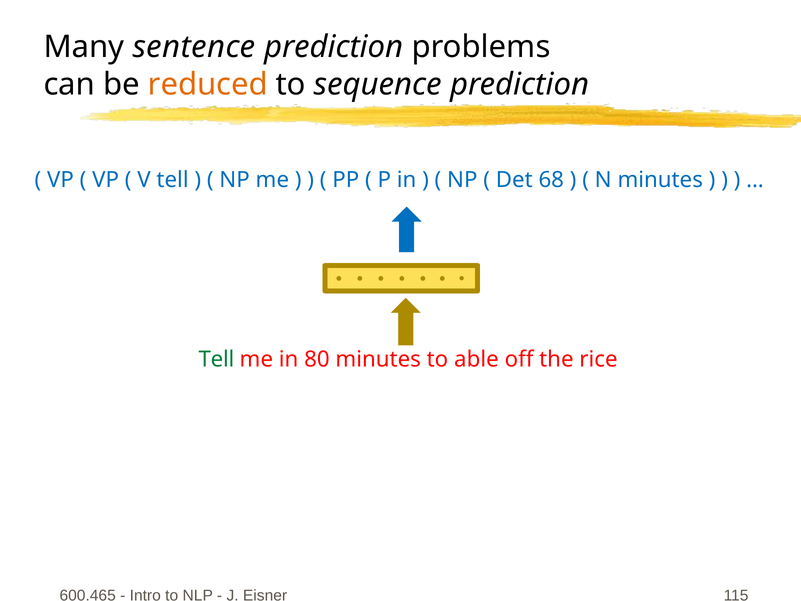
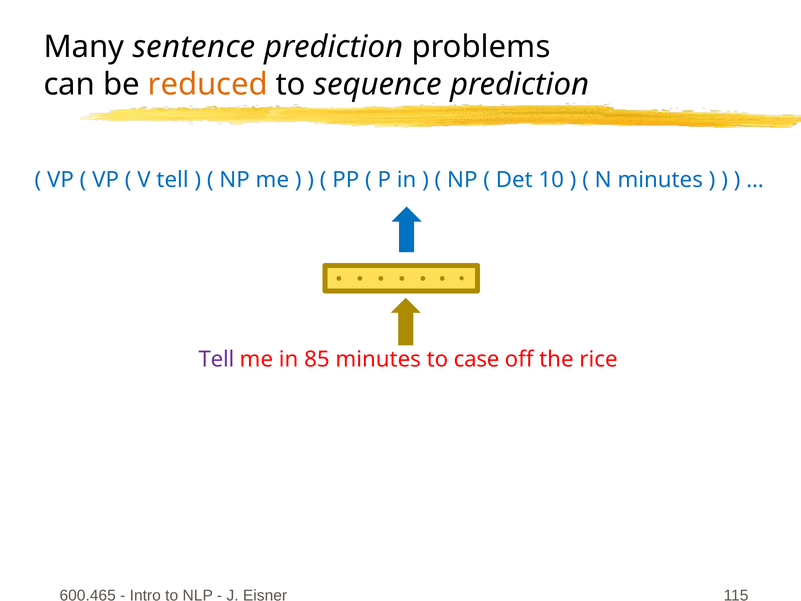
68: 68 -> 10
Tell at (216, 359) colour: green -> purple
80: 80 -> 85
able: able -> case
